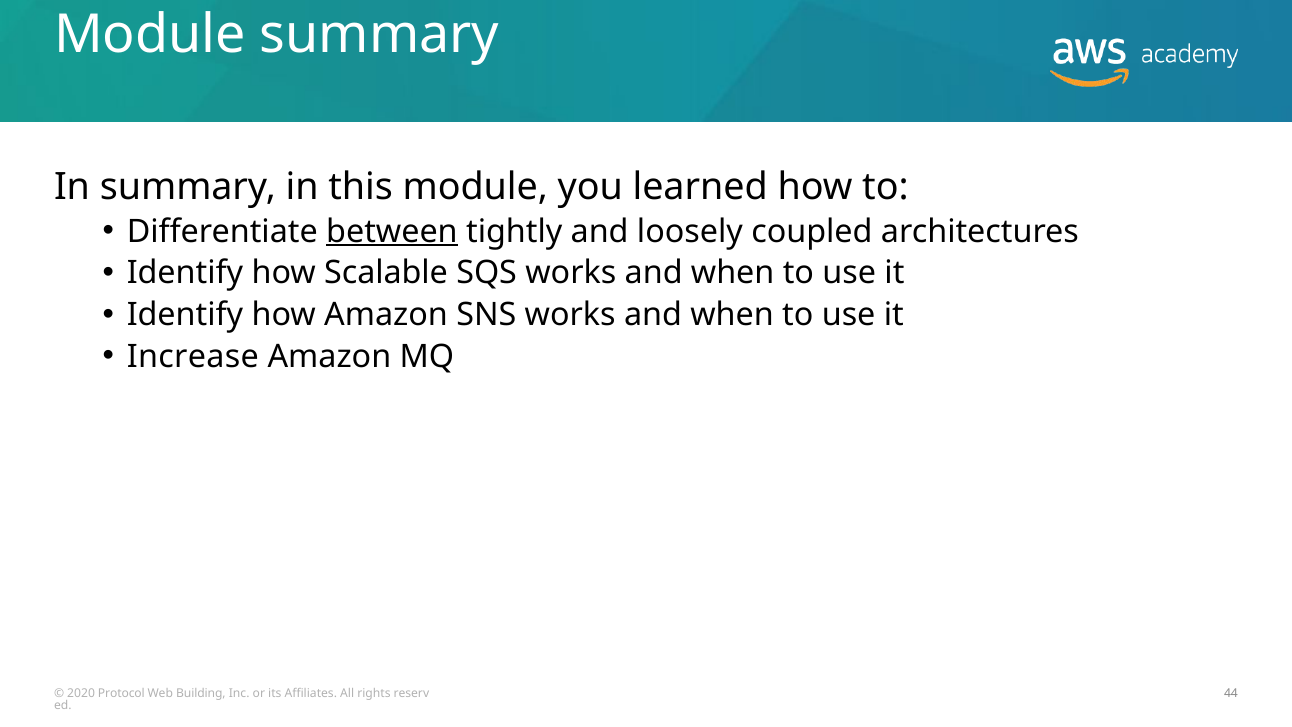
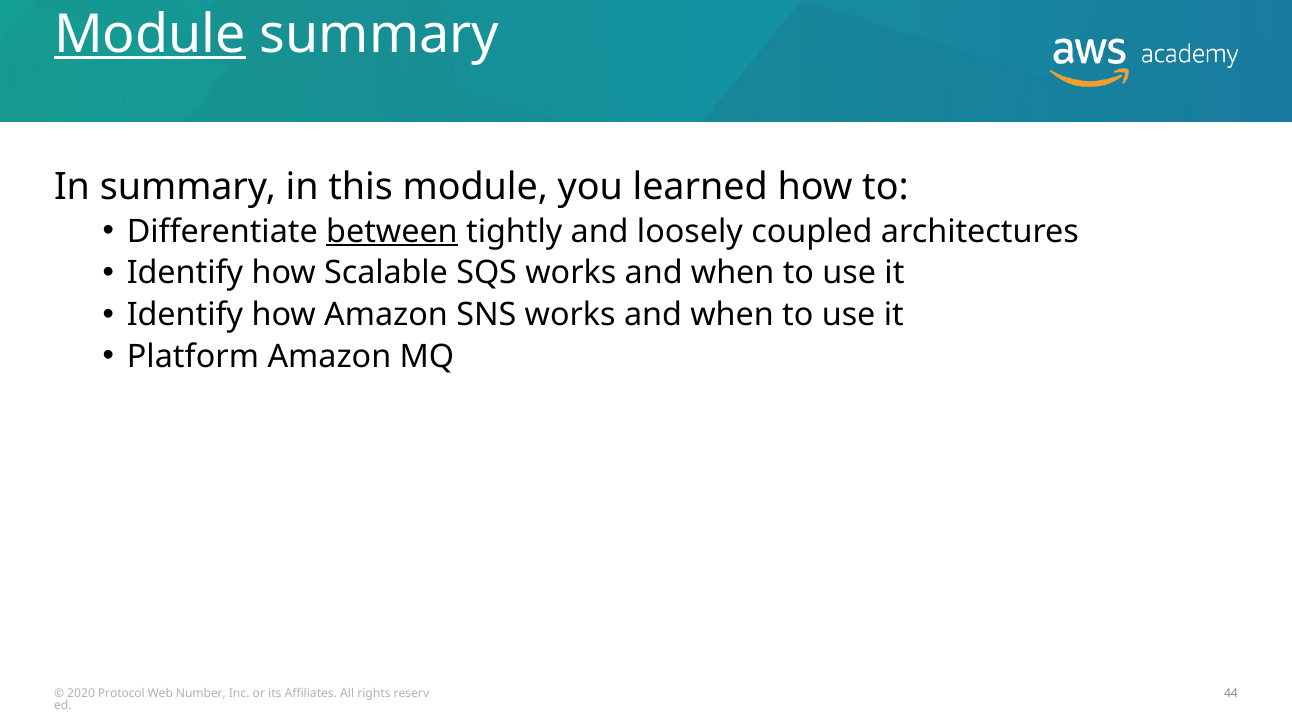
Module at (150, 34) underline: none -> present
Increase: Increase -> Platform
Building: Building -> Number
